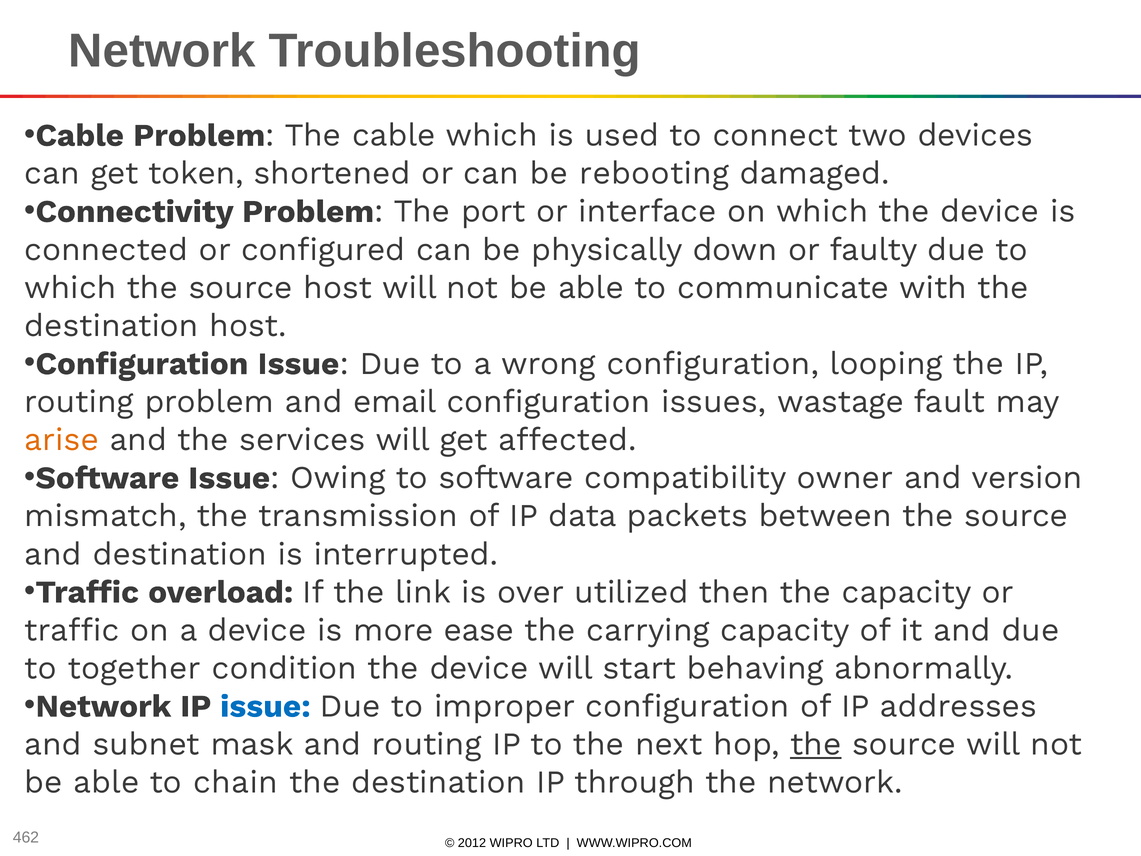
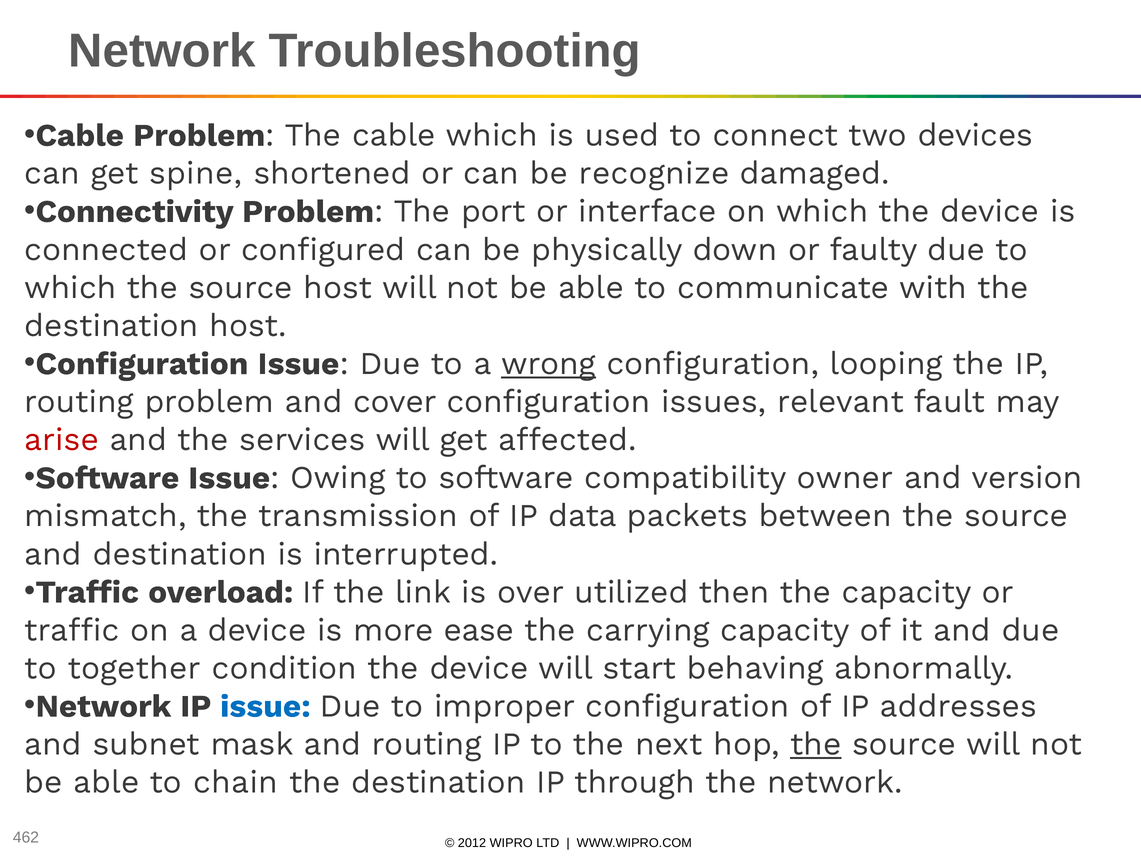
token: token -> spine
rebooting: rebooting -> recognize
wrong underline: none -> present
email: email -> cover
wastage: wastage -> relevant
arise colour: orange -> red
